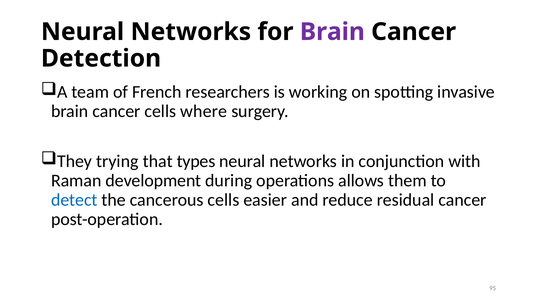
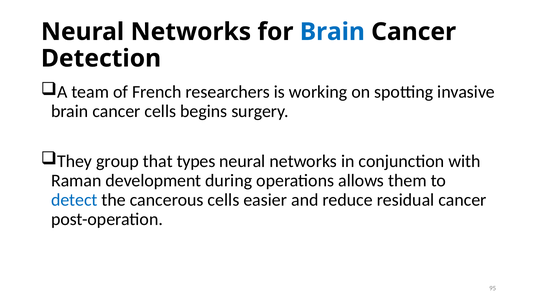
Brain at (332, 32) colour: purple -> blue
where: where -> begins
trying: trying -> group
